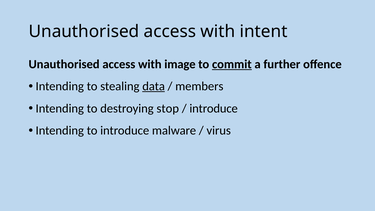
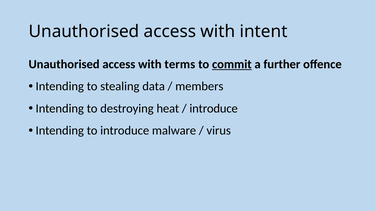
image: image -> terms
data underline: present -> none
stop: stop -> heat
